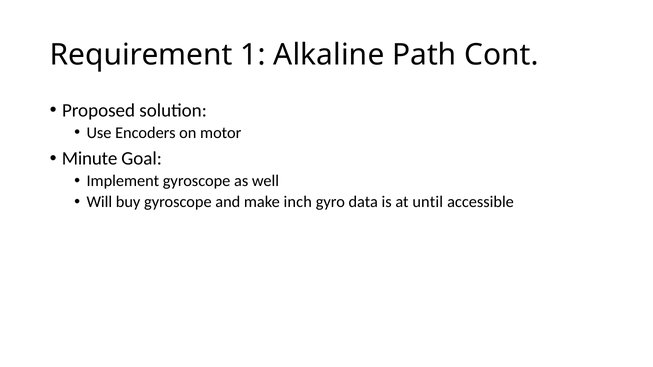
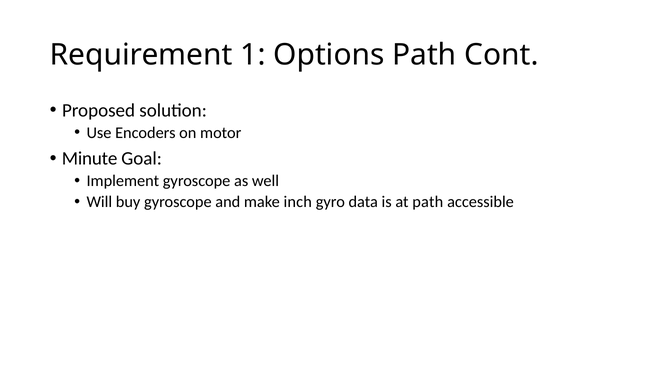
Alkaline: Alkaline -> Options
at until: until -> path
